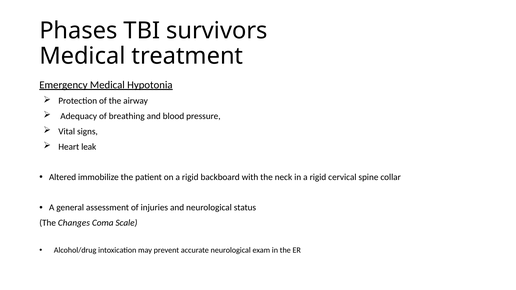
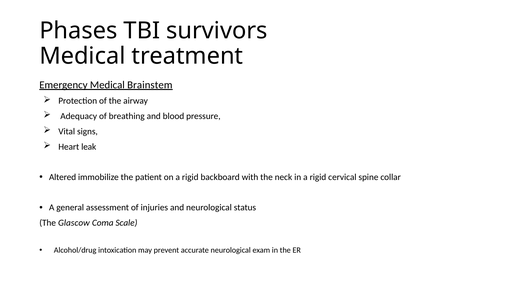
Hypotonia: Hypotonia -> Brainstem
Changes: Changes -> Glascow
